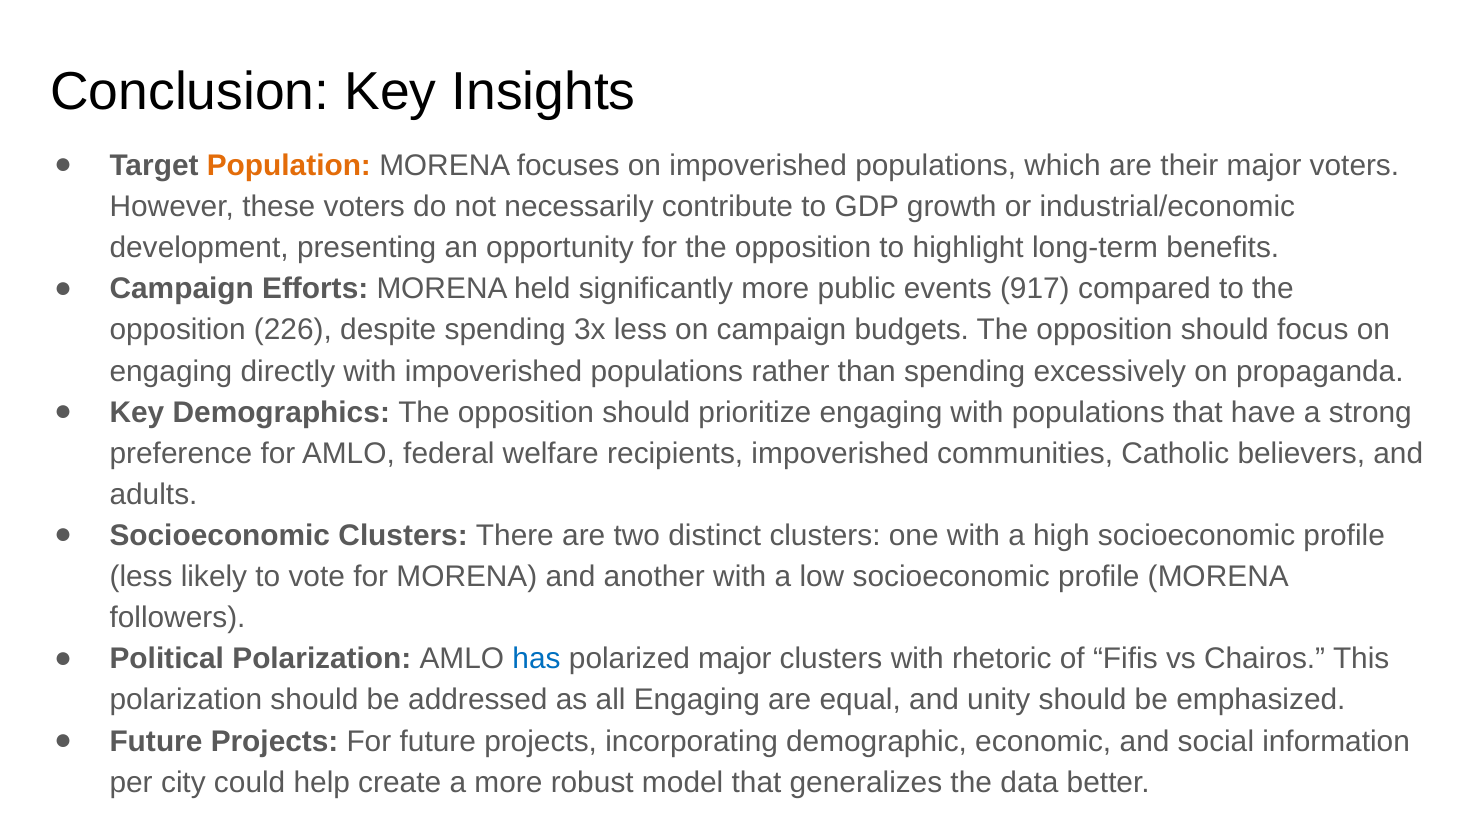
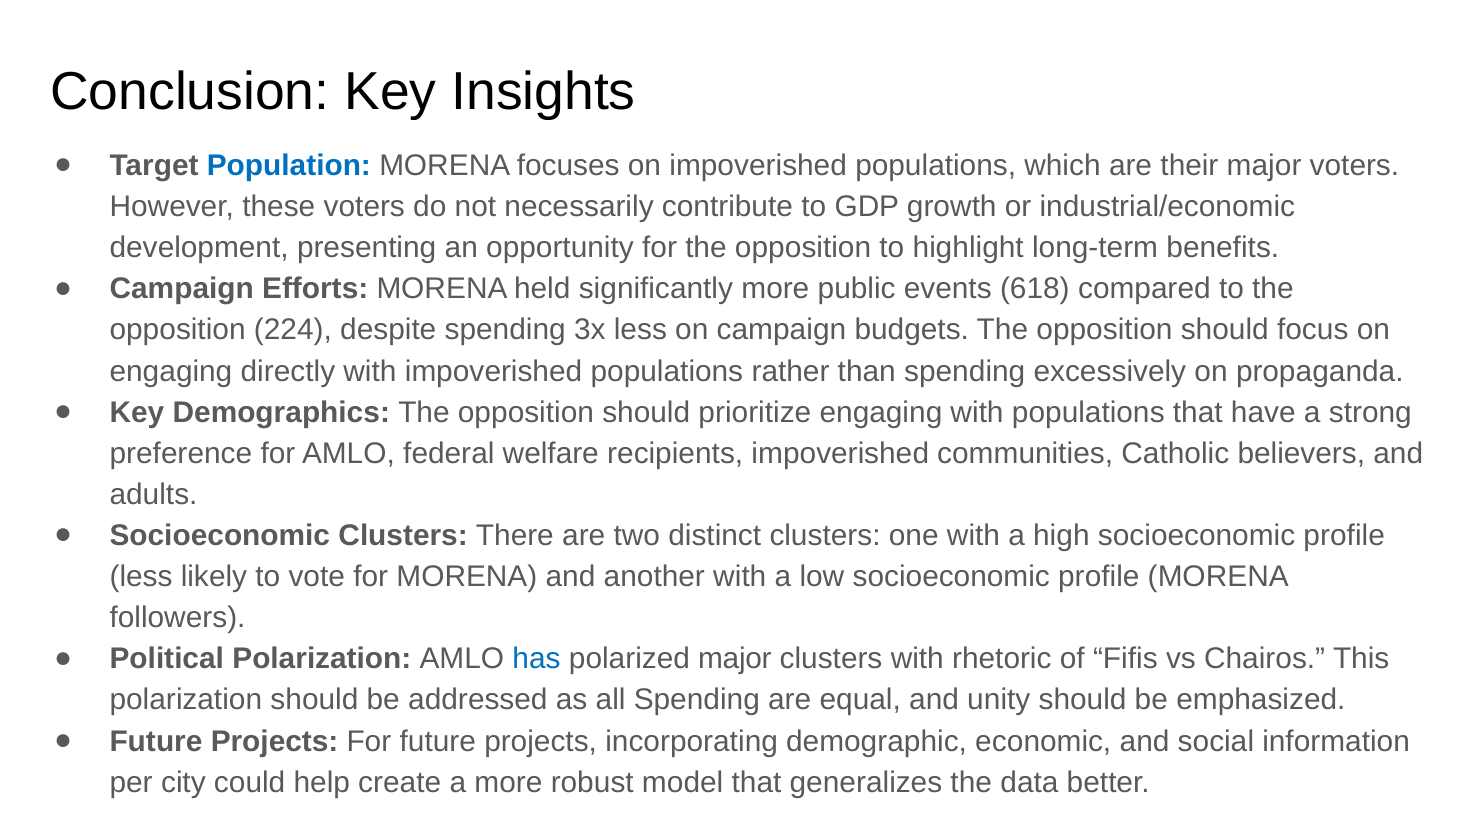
Population colour: orange -> blue
917: 917 -> 618
226: 226 -> 224
all Engaging: Engaging -> Spending
